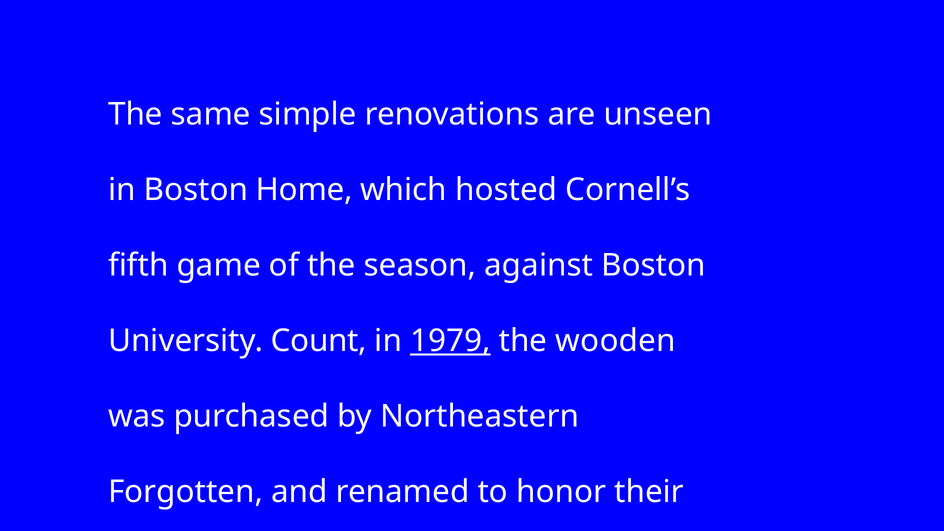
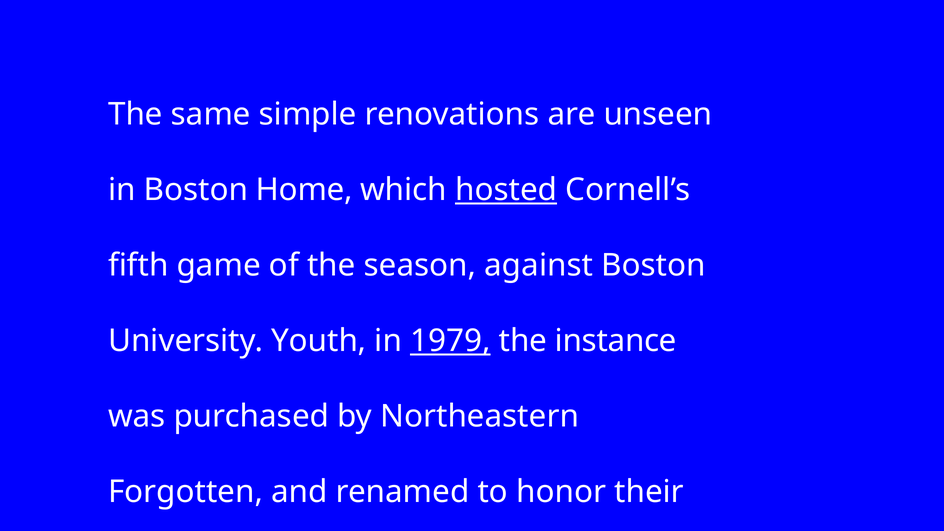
hosted underline: none -> present
Count: Count -> Youth
wooden: wooden -> instance
